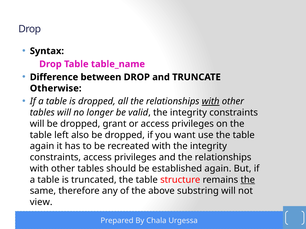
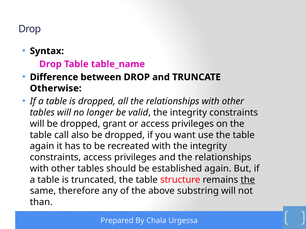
with at (211, 102) underline: present -> none
left: left -> call
view: view -> than
